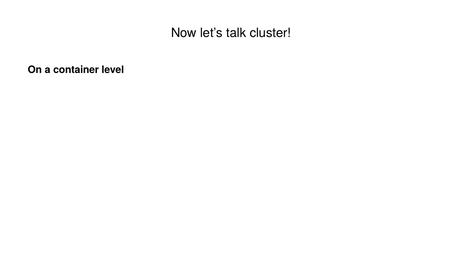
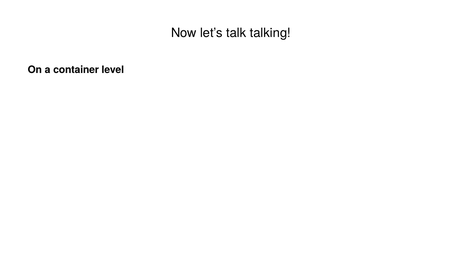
cluster: cluster -> talking
